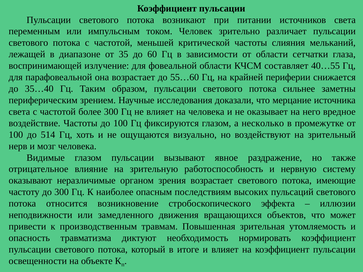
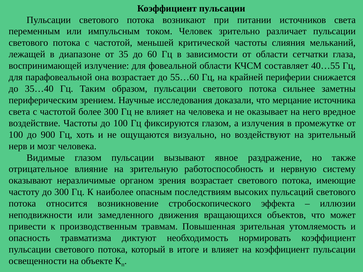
несколько: несколько -> излучения
514: 514 -> 900
